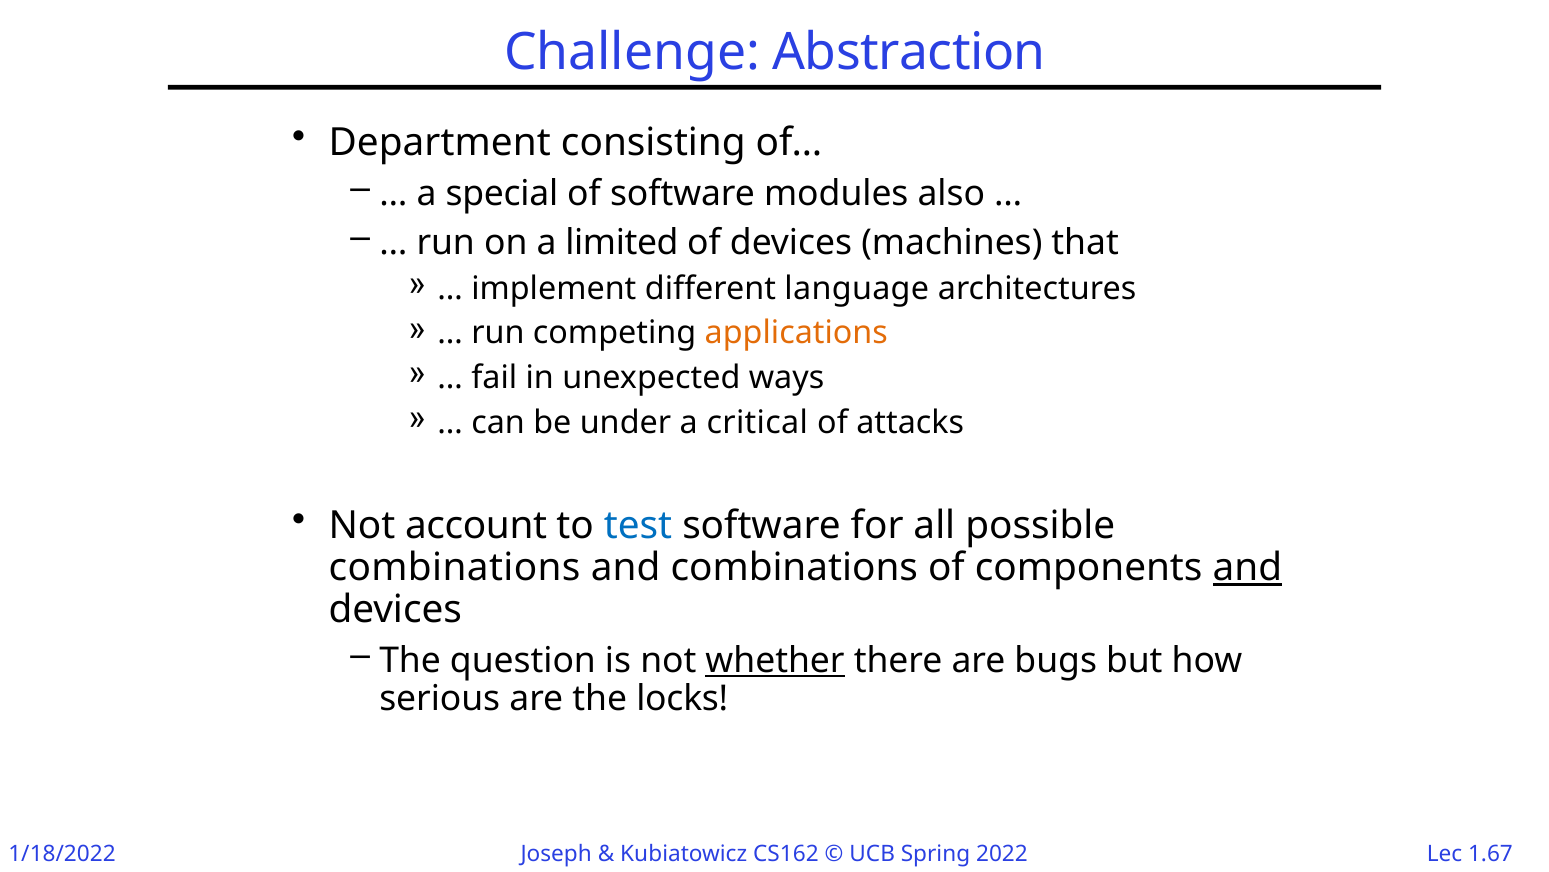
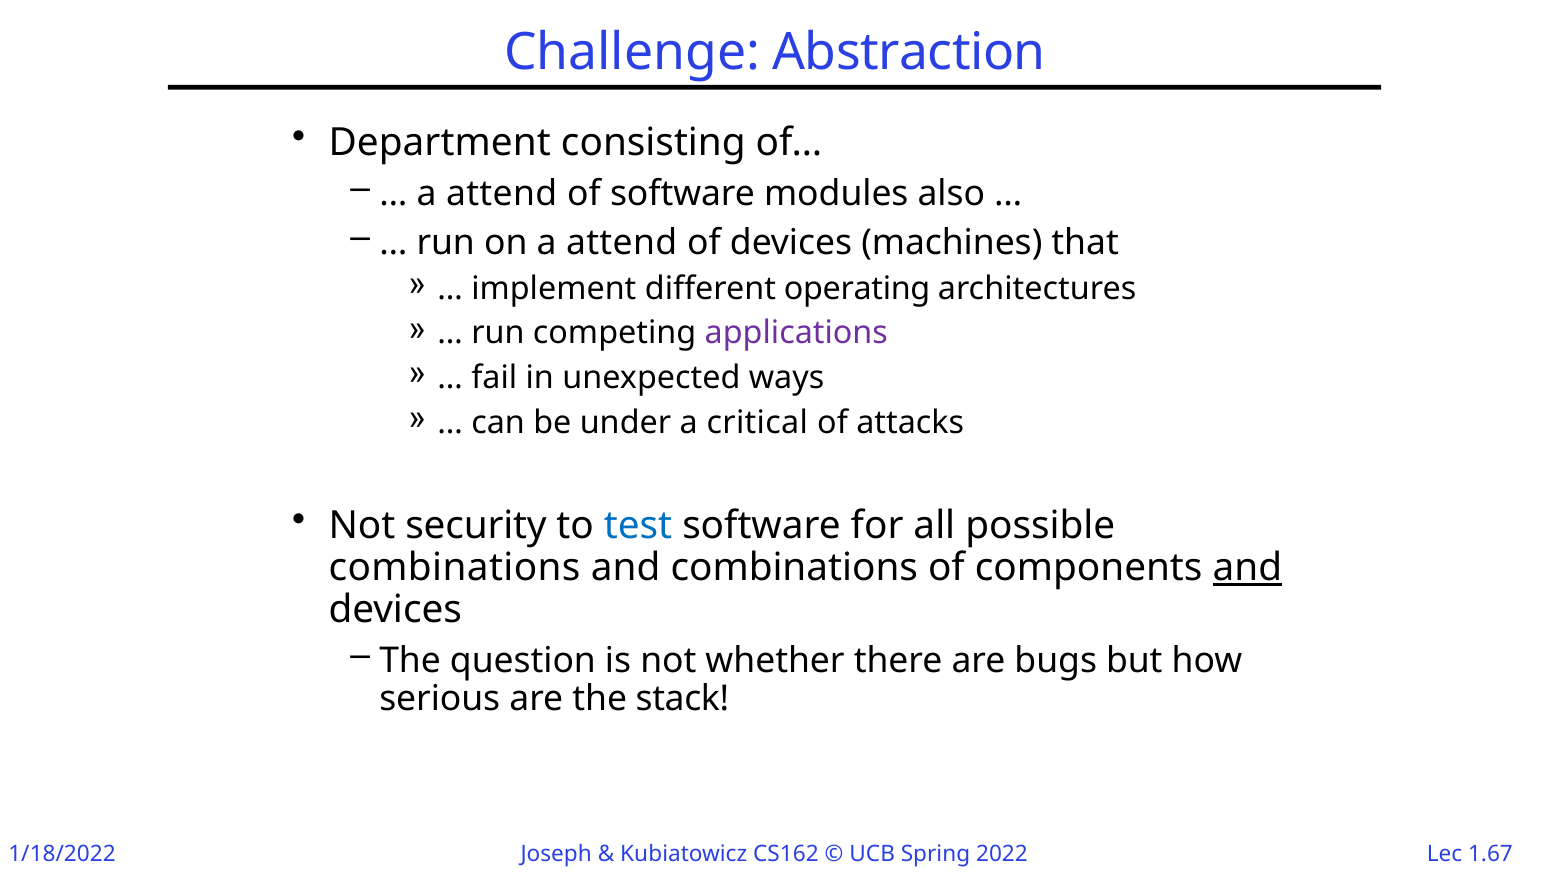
special at (502, 193): special -> attend
on a limited: limited -> attend
language: language -> operating
applications colour: orange -> purple
account: account -> security
whether underline: present -> none
locks: locks -> stack
